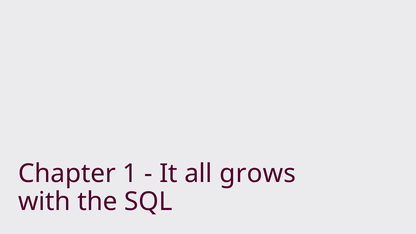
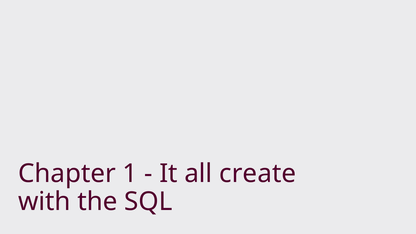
grows: grows -> create
